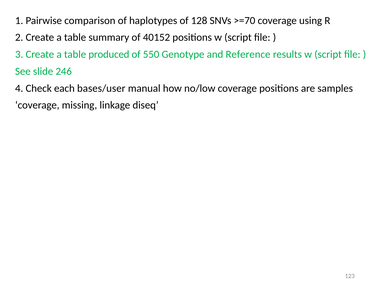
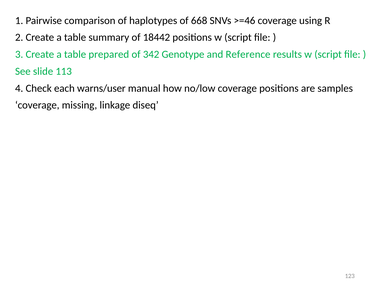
128: 128 -> 668
>=70: >=70 -> >=46
40152: 40152 -> 18442
produced: produced -> prepared
550: 550 -> 342
246: 246 -> 113
bases/user: bases/user -> warns/user
